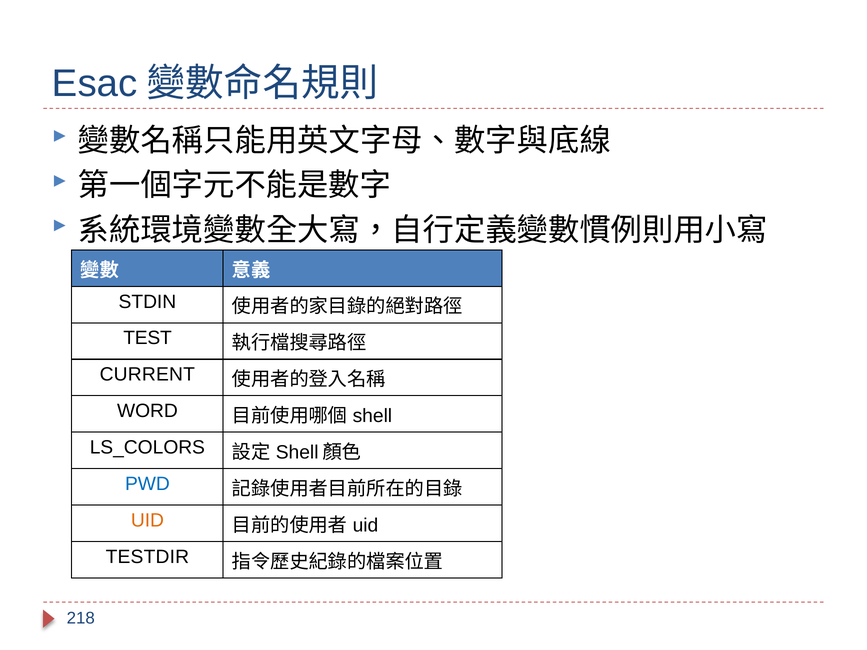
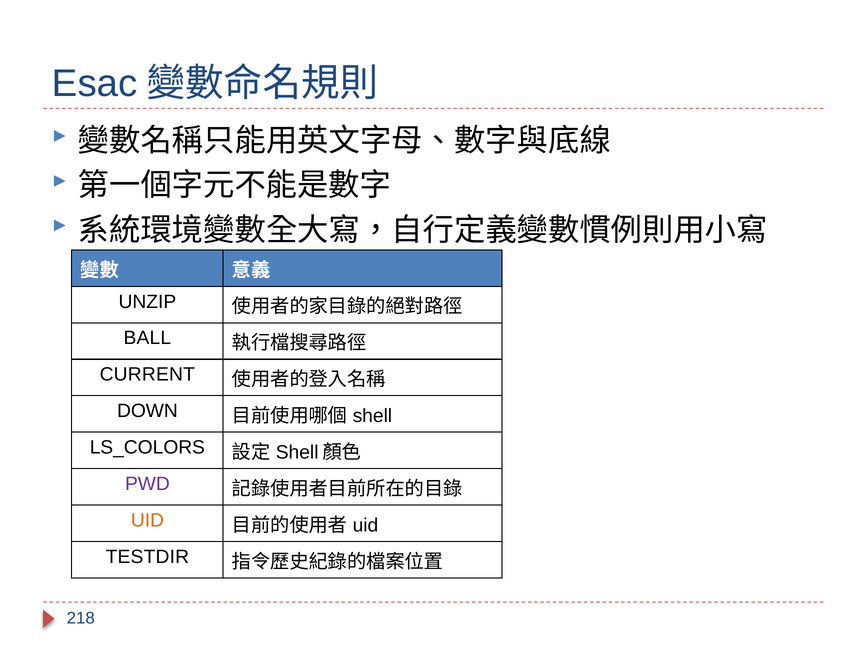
STDIN: STDIN -> UNZIP
TEST: TEST -> BALL
WORD: WORD -> DOWN
PWD colour: blue -> purple
